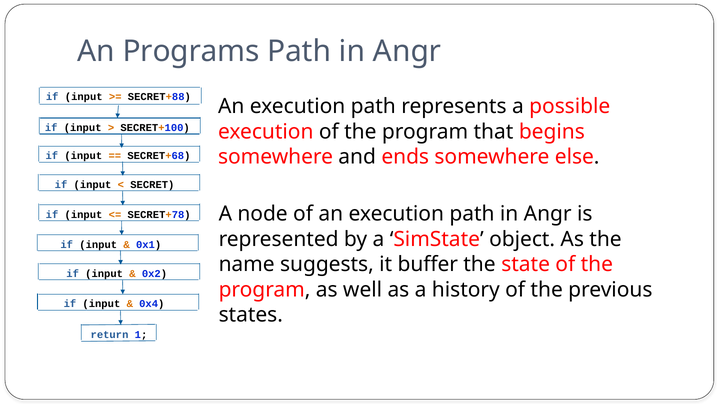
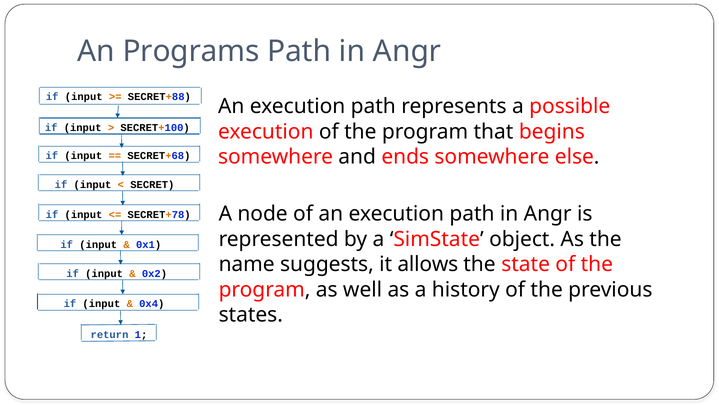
buffer: buffer -> allows
